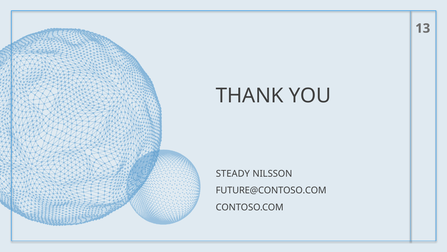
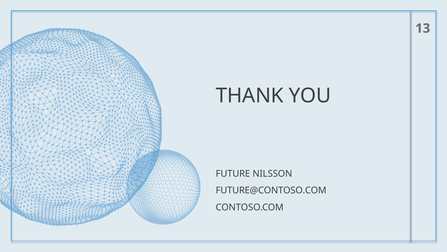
STEADY: STEADY -> FUTURE
